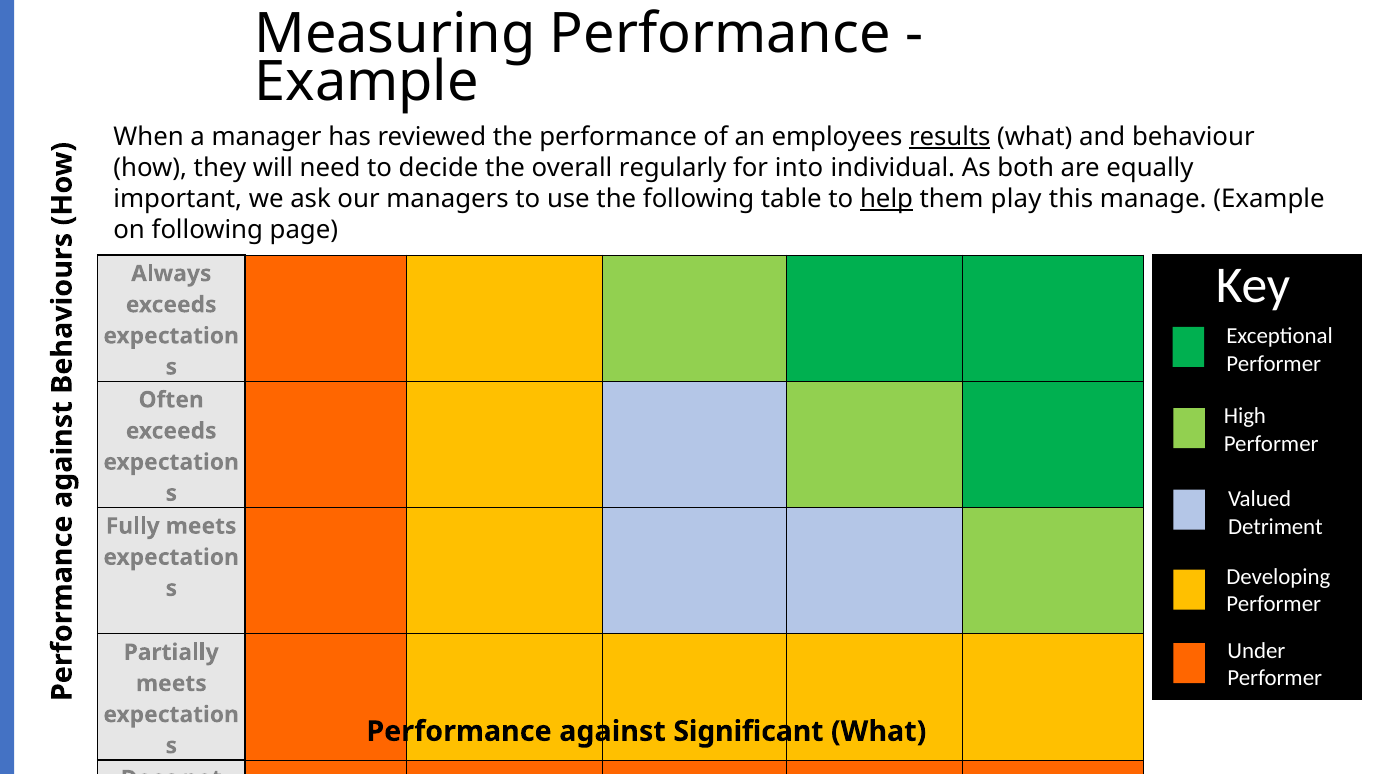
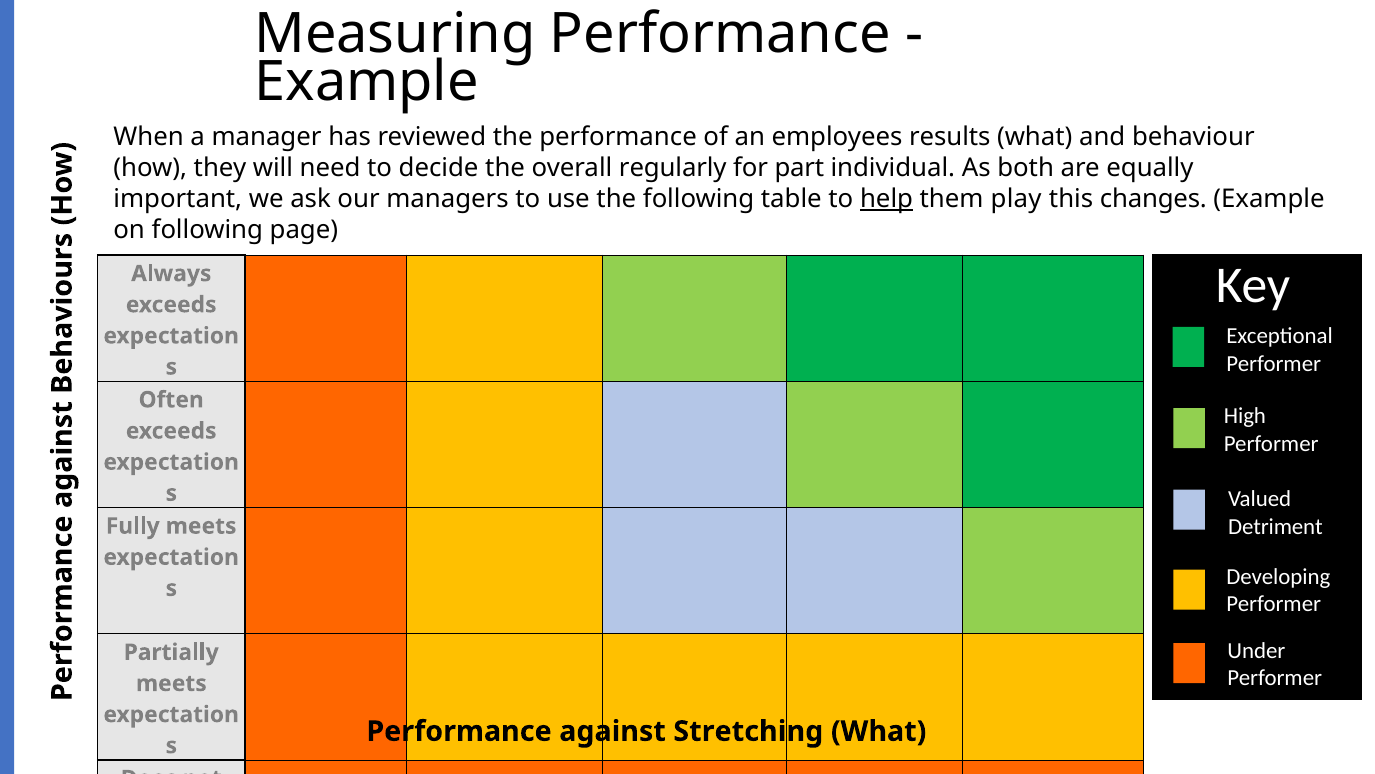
results underline: present -> none
into: into -> part
manage: manage -> changes
Significant: Significant -> Stretching
